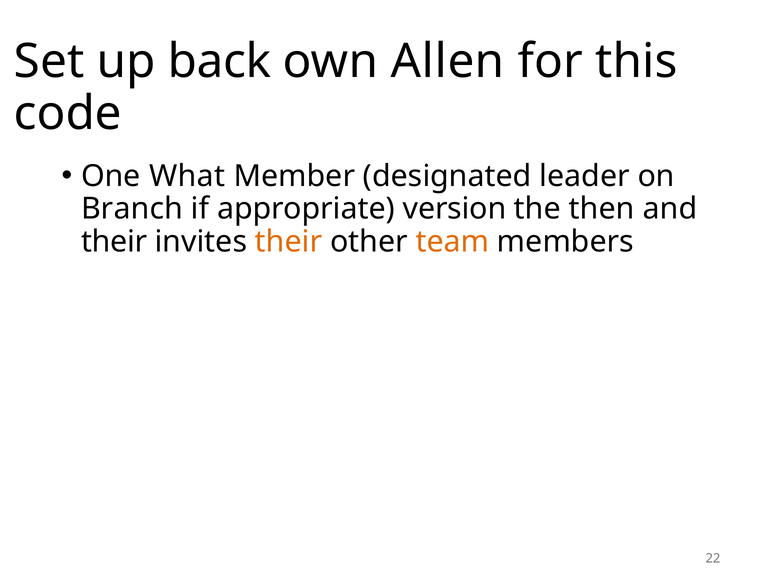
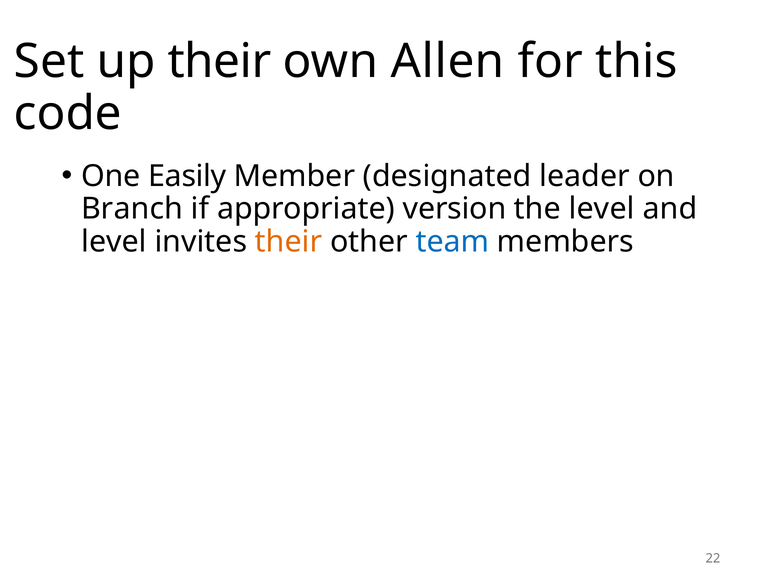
up back: back -> their
What: What -> Easily
the then: then -> level
their at (114, 242): their -> level
team colour: orange -> blue
